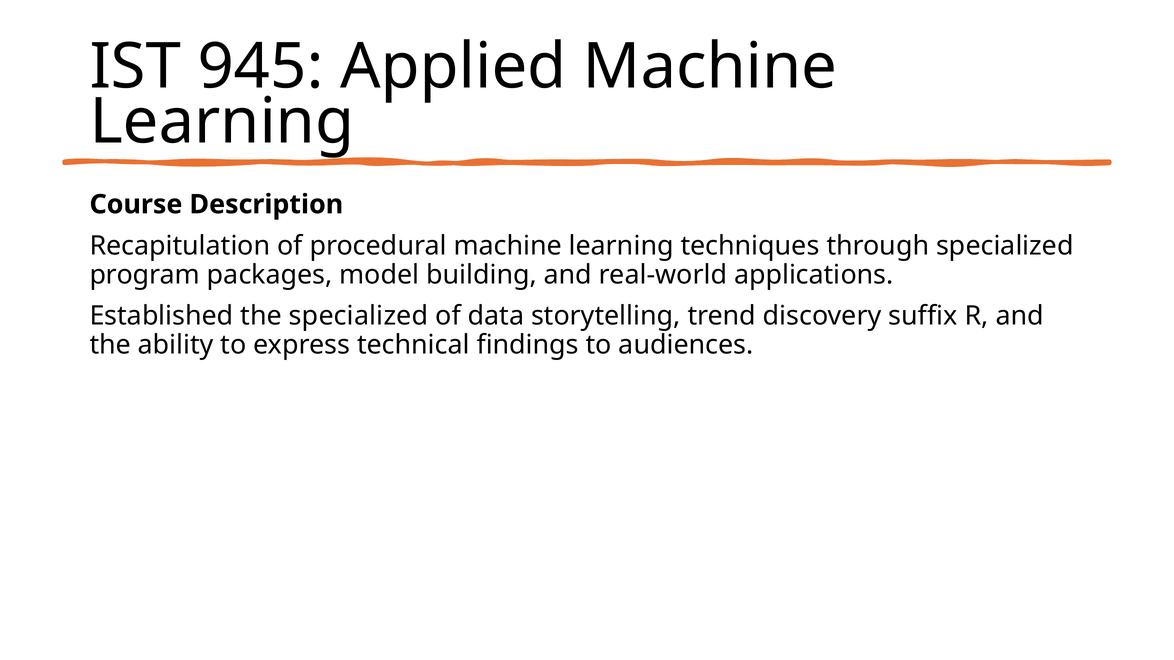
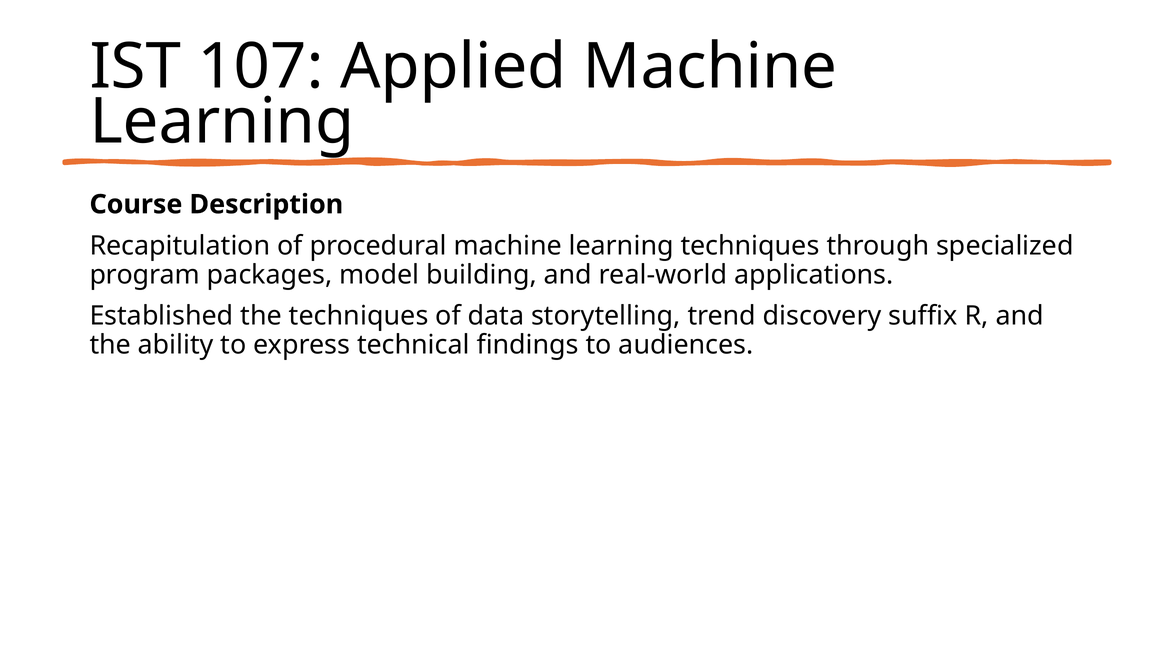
945: 945 -> 107
the specialized: specialized -> techniques
